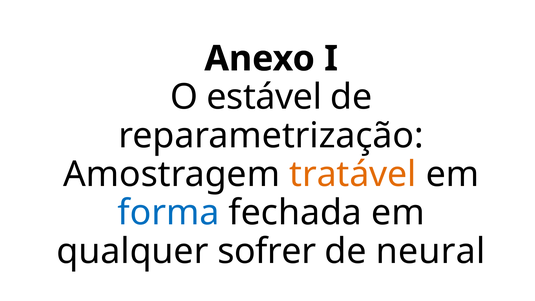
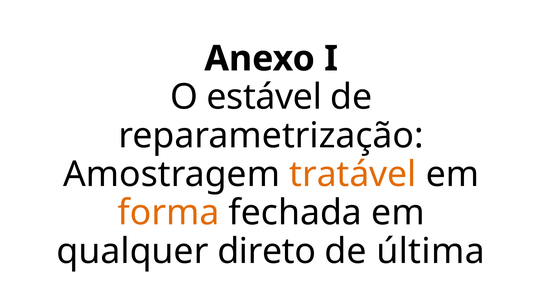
forma colour: blue -> orange
sofrer: sofrer -> direto
neural: neural -> última
